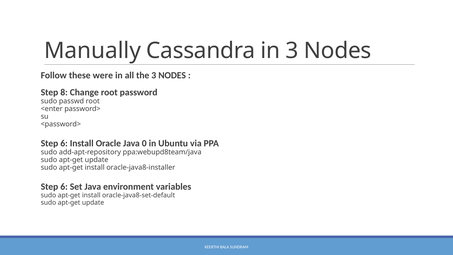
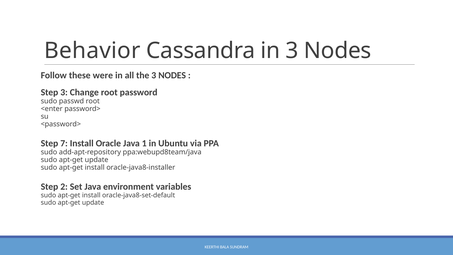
Manually: Manually -> Behavior
Step 8: 8 -> 3
6 at (64, 143): 6 -> 7
0: 0 -> 1
6 at (64, 187): 6 -> 2
